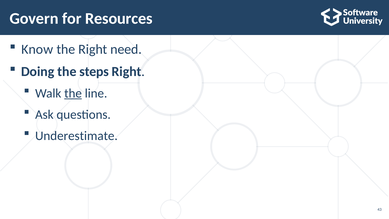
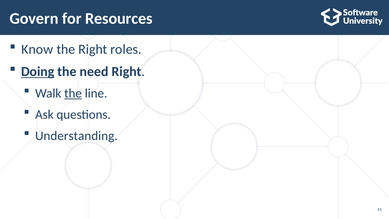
need: need -> roles
Doing underline: none -> present
steps: steps -> need
Underestimate: Underestimate -> Understanding
